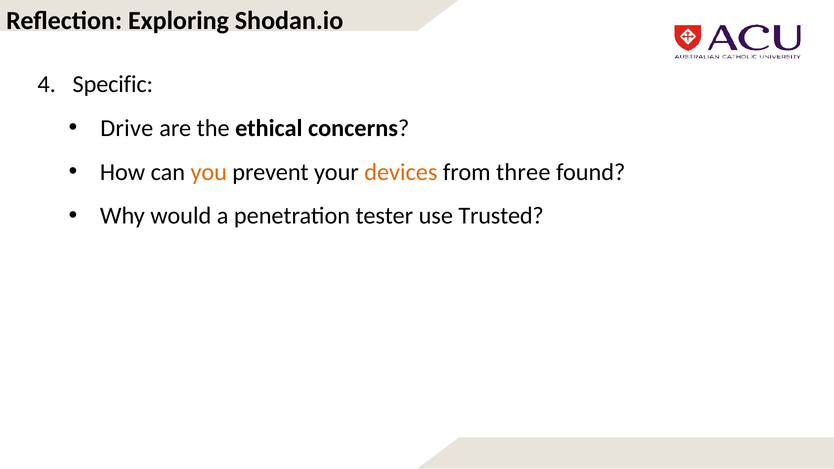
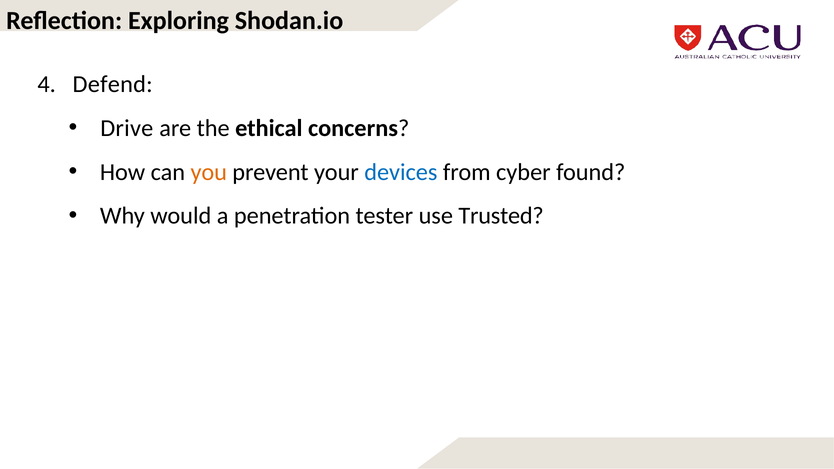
Specific: Specific -> Defend
devices colour: orange -> blue
three: three -> cyber
